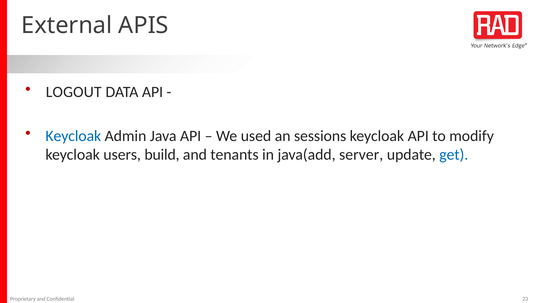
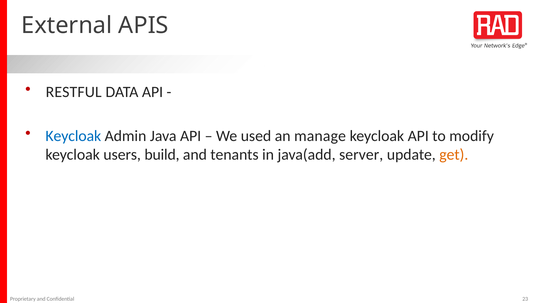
LOGOUT: LOGOUT -> RESTFUL
sessions: sessions -> manage
get colour: blue -> orange
